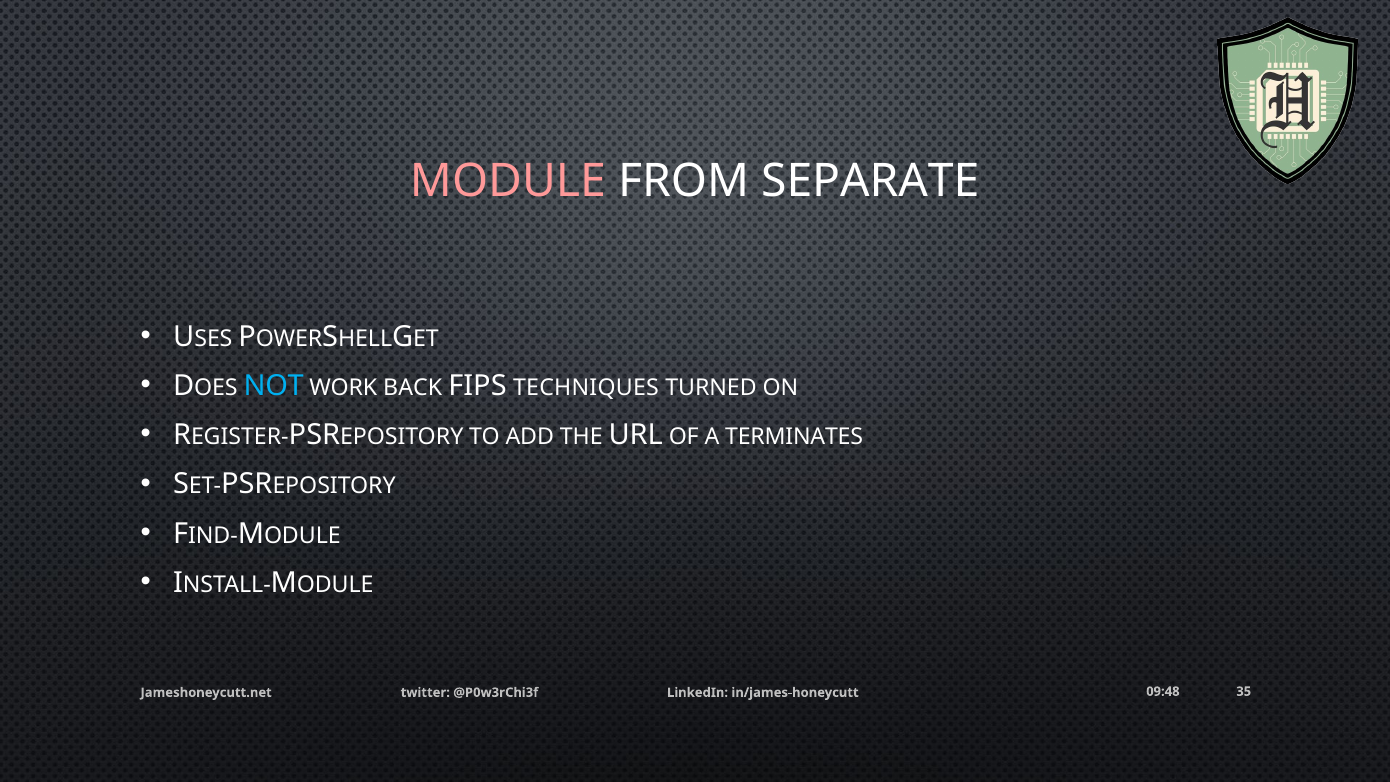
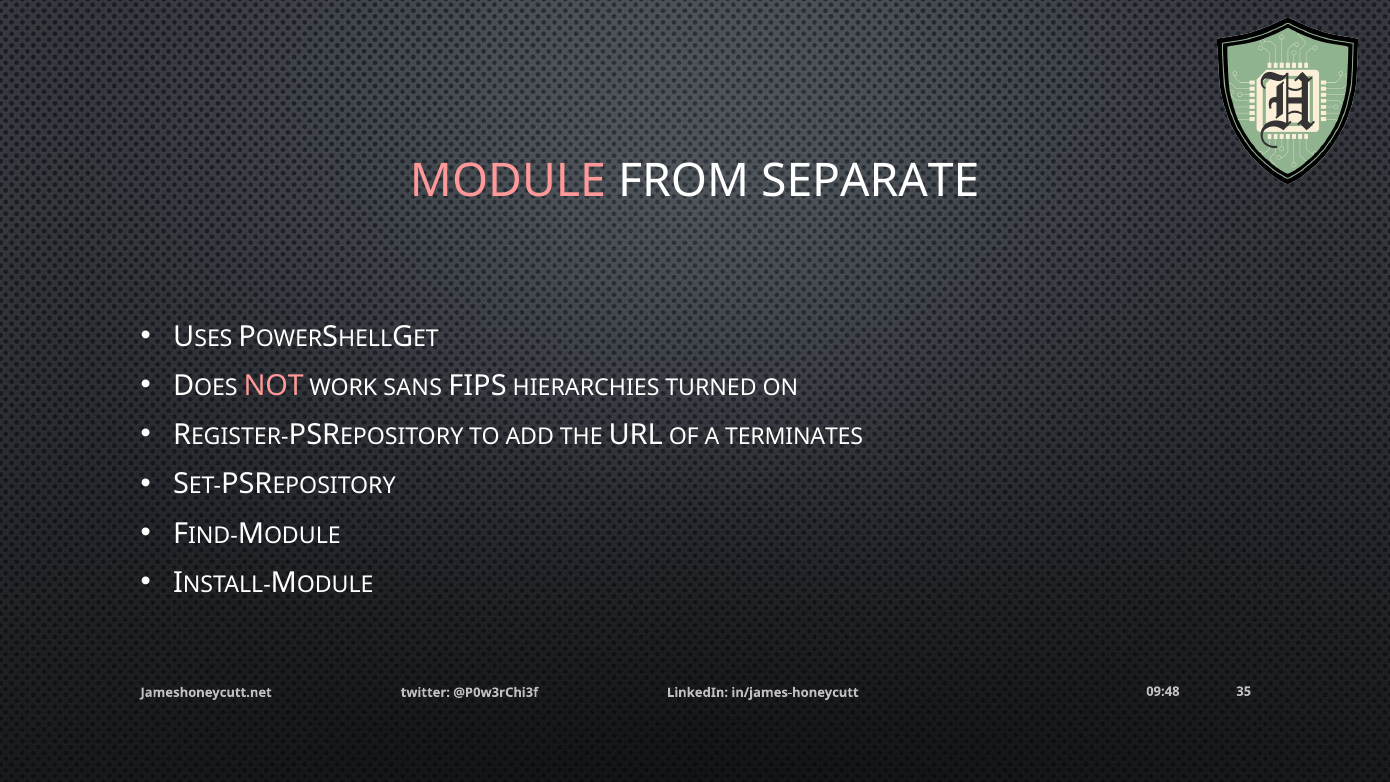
NOT colour: light blue -> pink
BACK: BACK -> SANS
TECHNIQUES: TECHNIQUES -> HIERARCHIES
